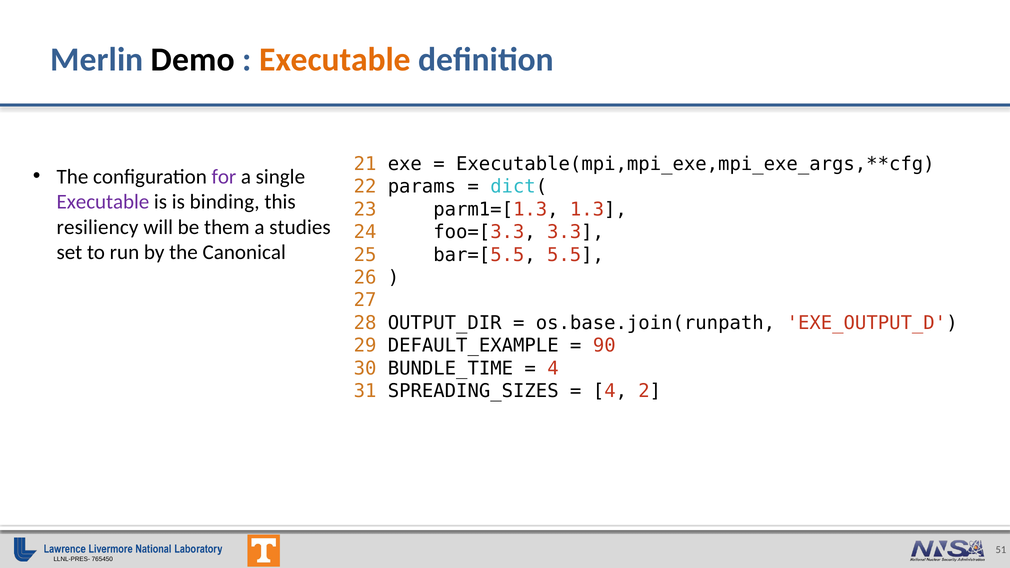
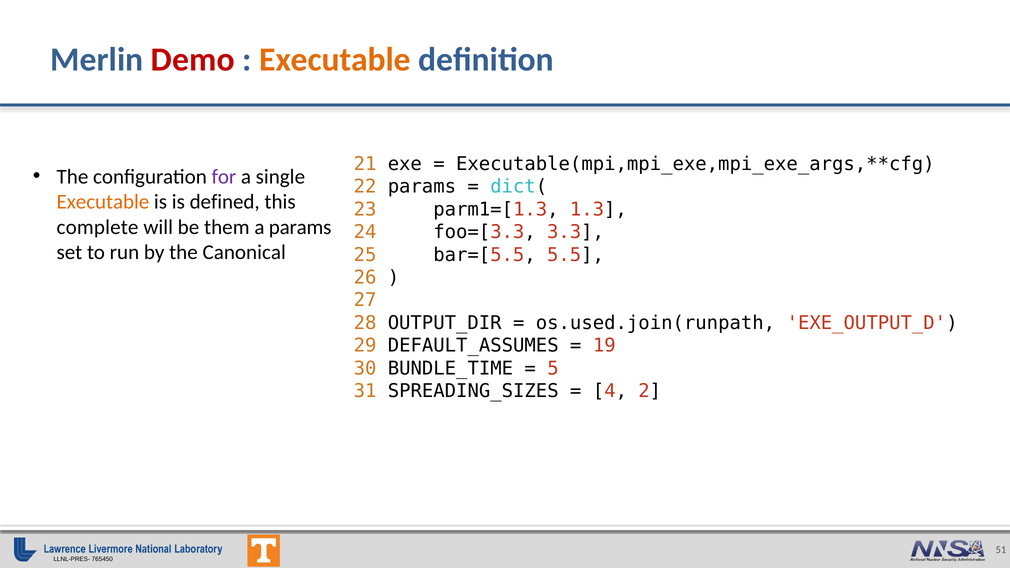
Demo colour: black -> red
Executable at (103, 202) colour: purple -> orange
binding: binding -> defined
resiliency: resiliency -> complete
a studies: studies -> params
os.base.join(runpath: os.base.join(runpath -> os.used.join(runpath
DEFAULT_EXAMPLE: DEFAULT_EXAMPLE -> DEFAULT_ASSUMES
90: 90 -> 19
4 at (553, 368): 4 -> 5
